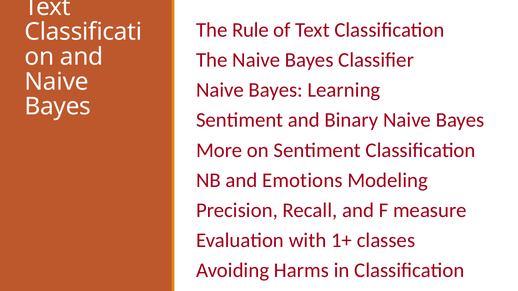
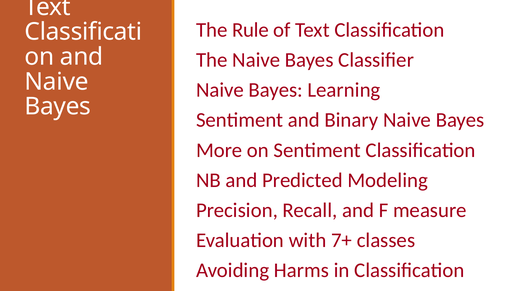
Emotions: Emotions -> Predicted
1+: 1+ -> 7+
